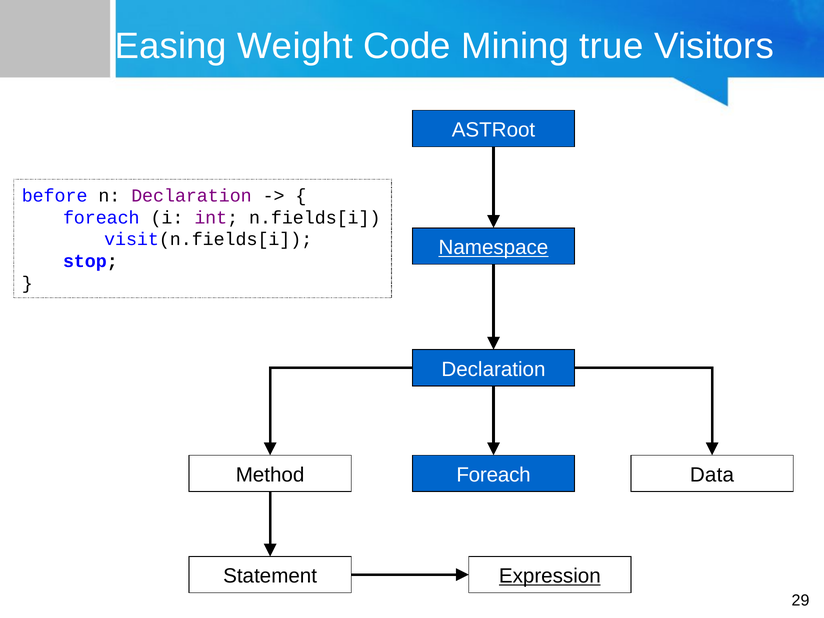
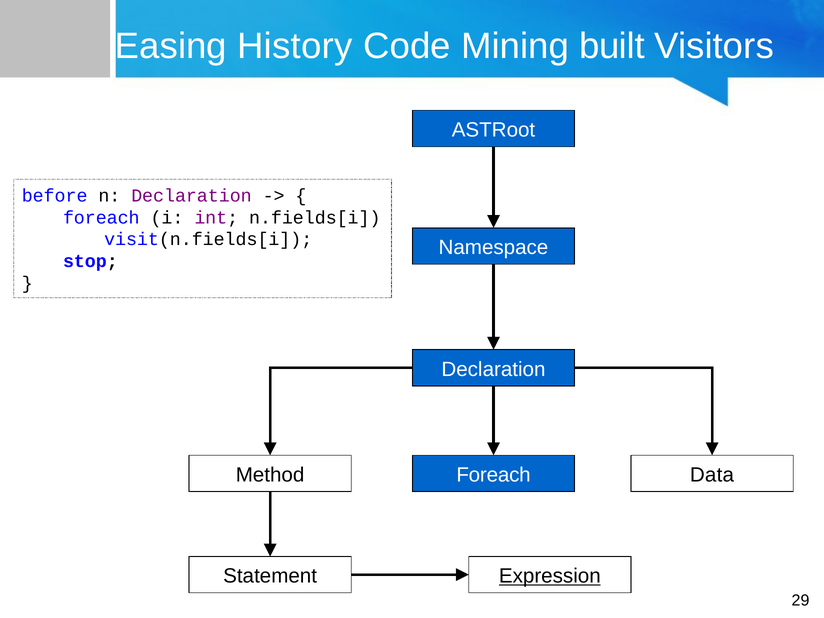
Weight: Weight -> History
true: true -> built
Namespace underline: present -> none
